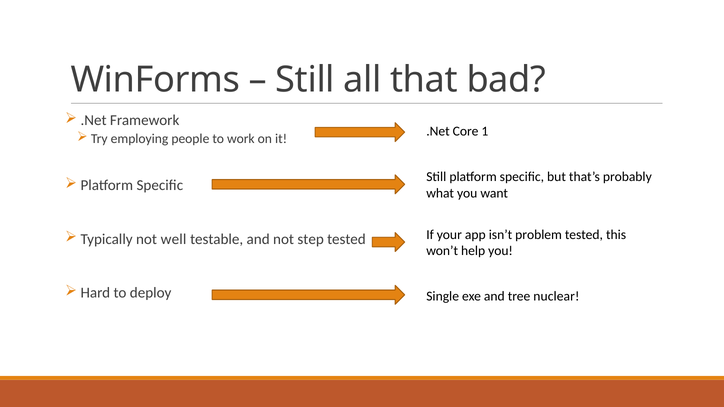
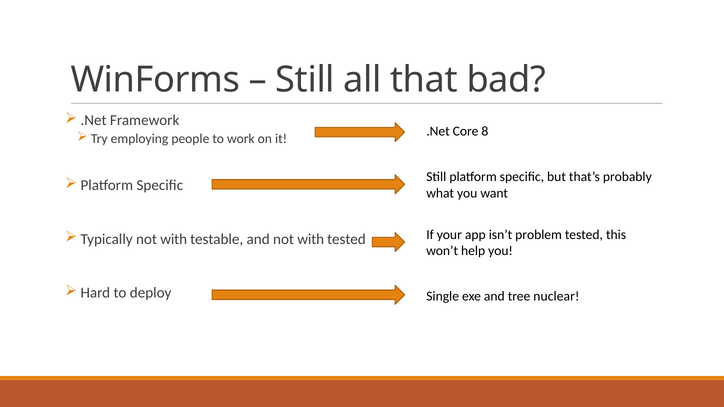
1: 1 -> 8
Typically not well: well -> with
and not step: step -> with
